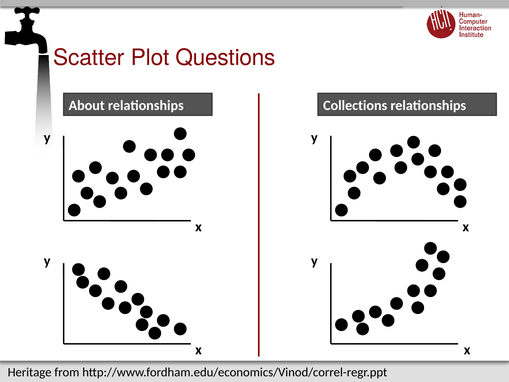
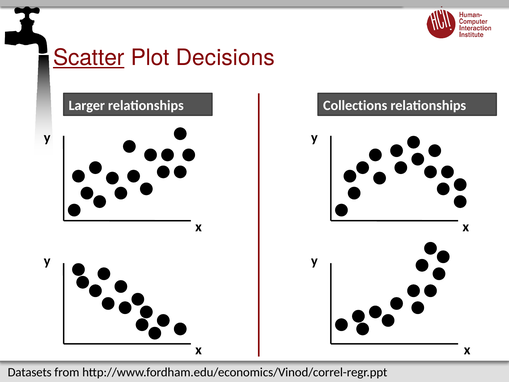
Scatter underline: none -> present
Questions: Questions -> Decisions
About: About -> Larger
Heritage: Heritage -> Datasets
